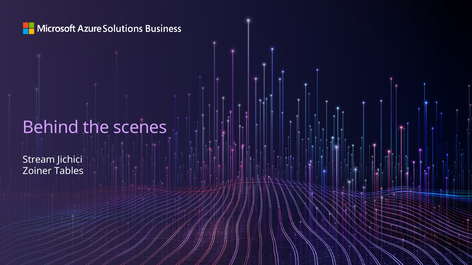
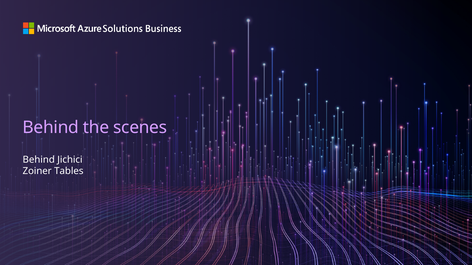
Stream at (39, 160): Stream -> Behind
